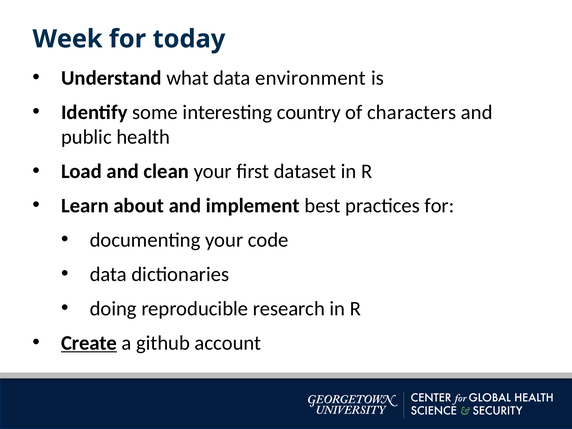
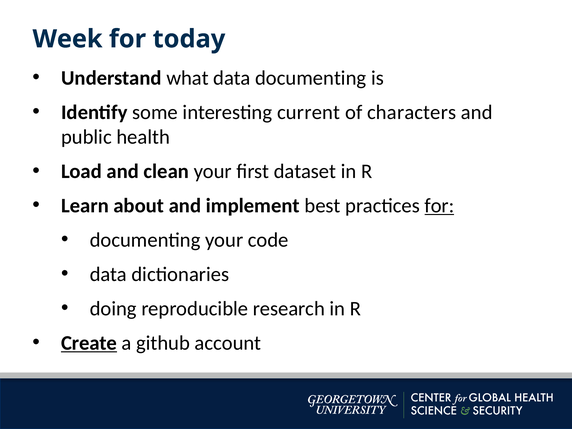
data environment: environment -> documenting
country: country -> current
for at (439, 206) underline: none -> present
